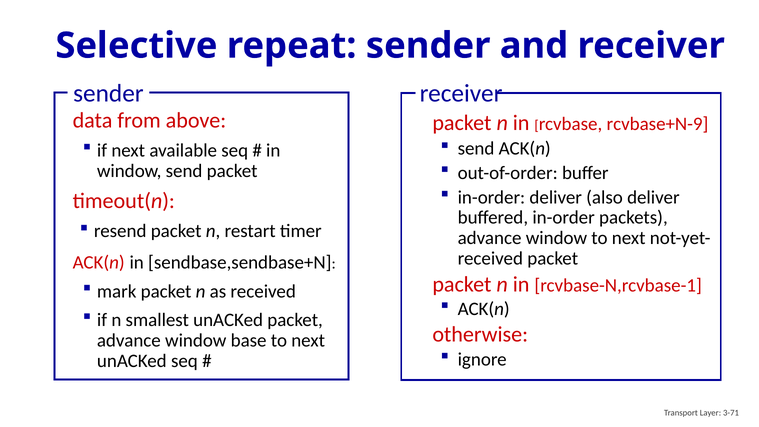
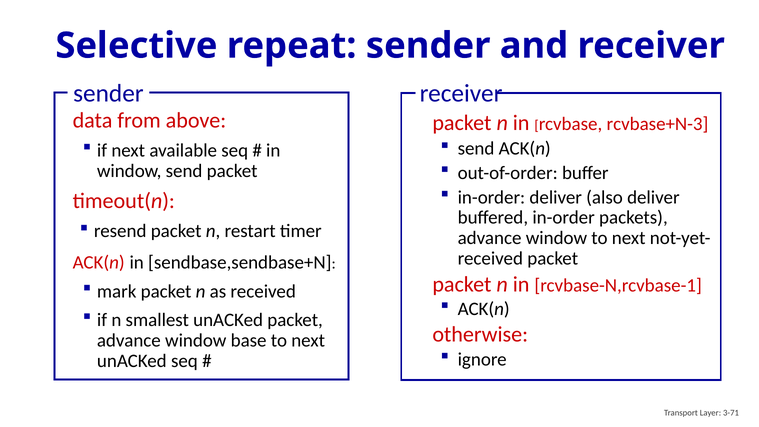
rcvbase+N-9: rcvbase+N-9 -> rcvbase+N-3
